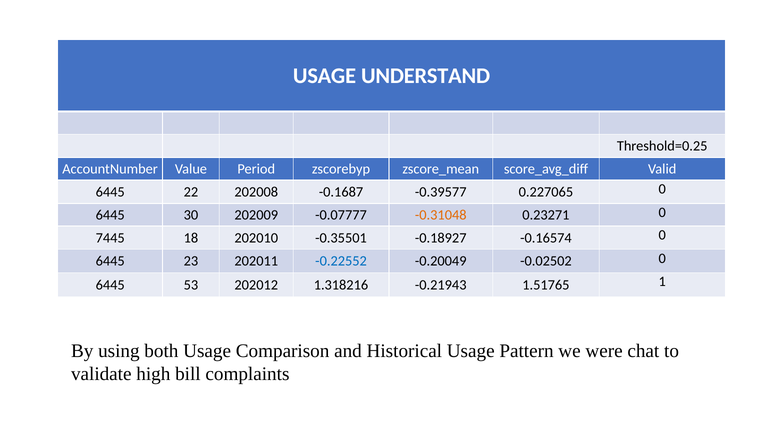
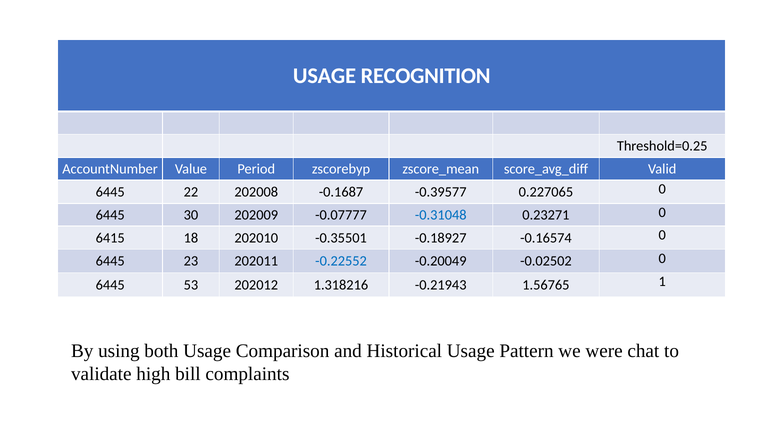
UNDERSTAND: UNDERSTAND -> RECOGNITION
-0.31048 colour: orange -> blue
7445: 7445 -> 6415
1.51765: 1.51765 -> 1.56765
